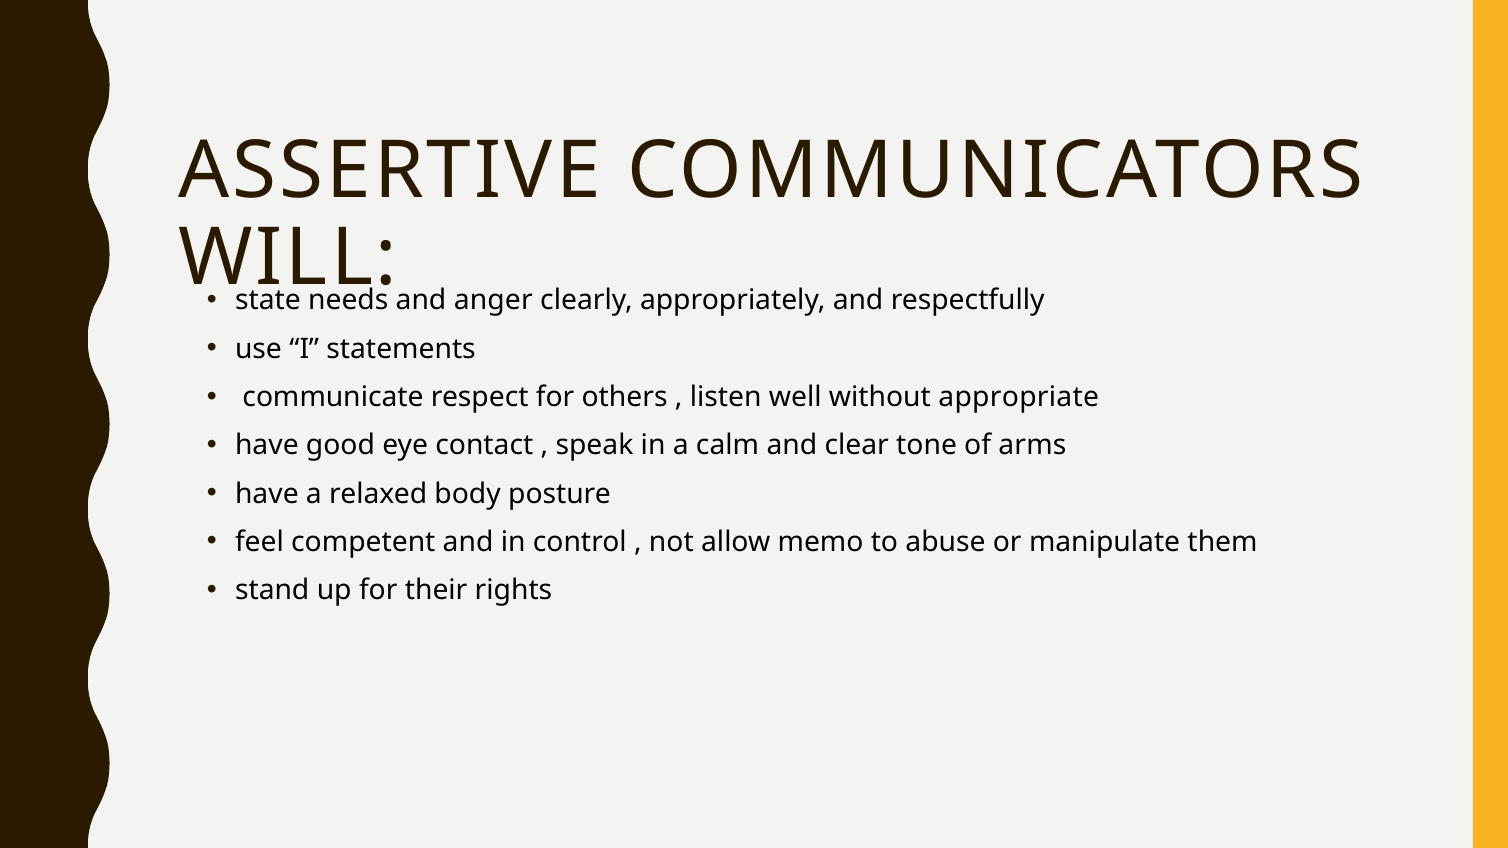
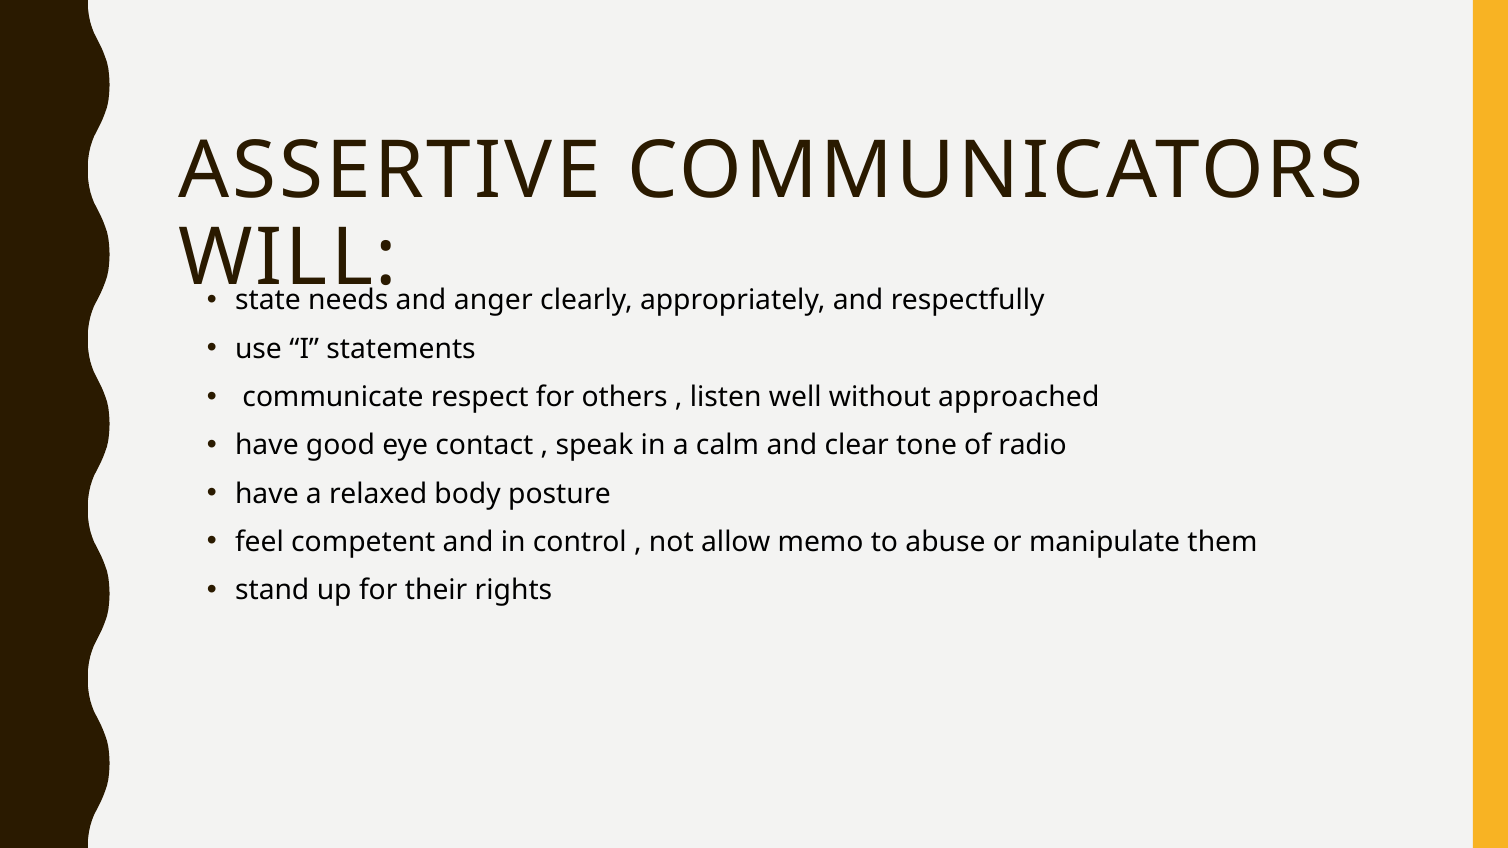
appropriate: appropriate -> approached
arms: arms -> radio
